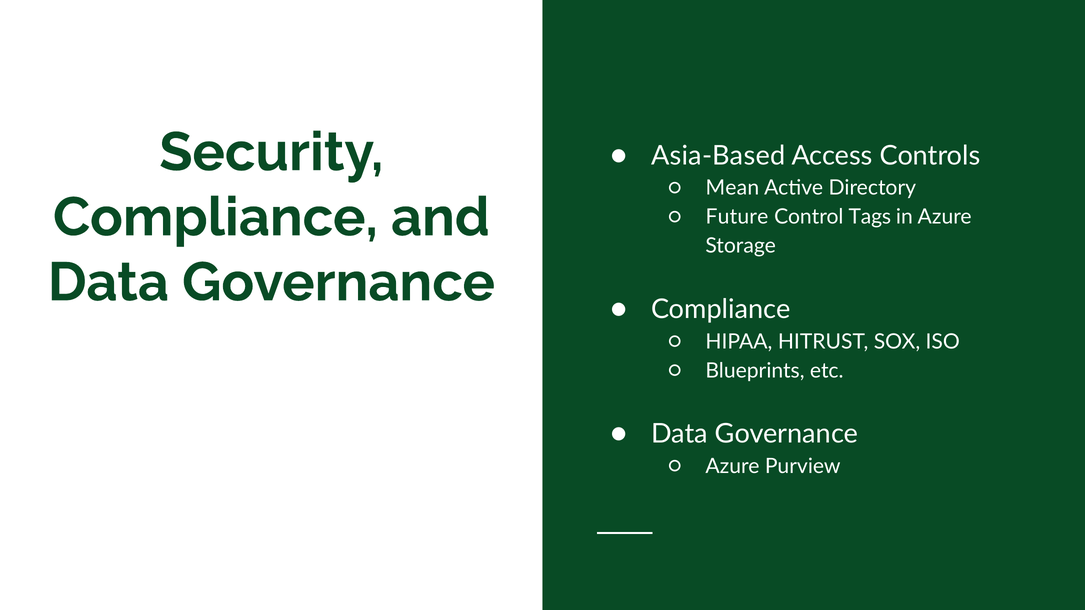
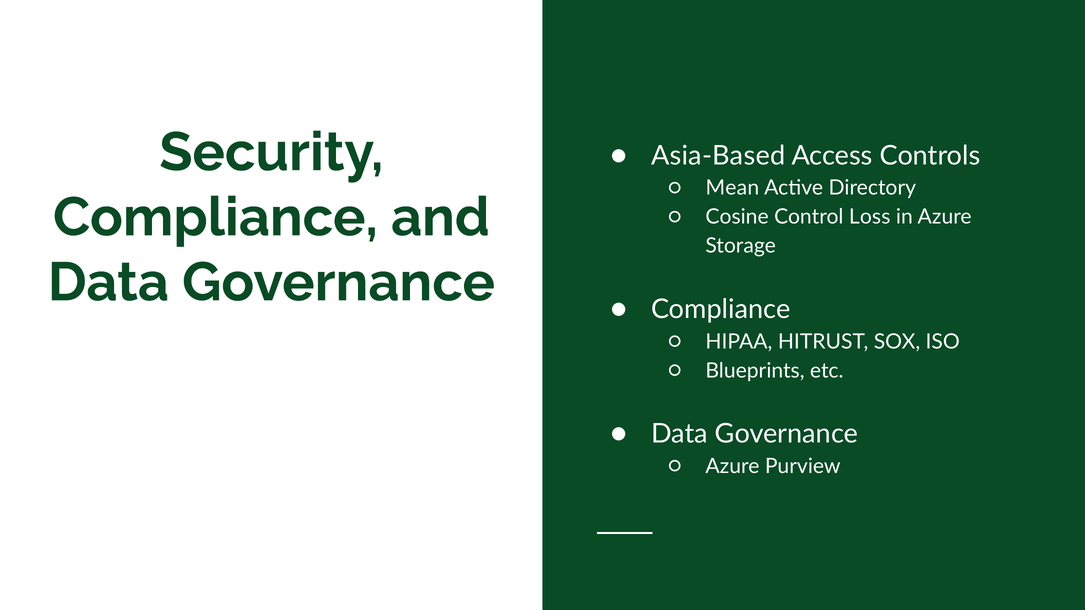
Future: Future -> Cosine
Tags: Tags -> Loss
